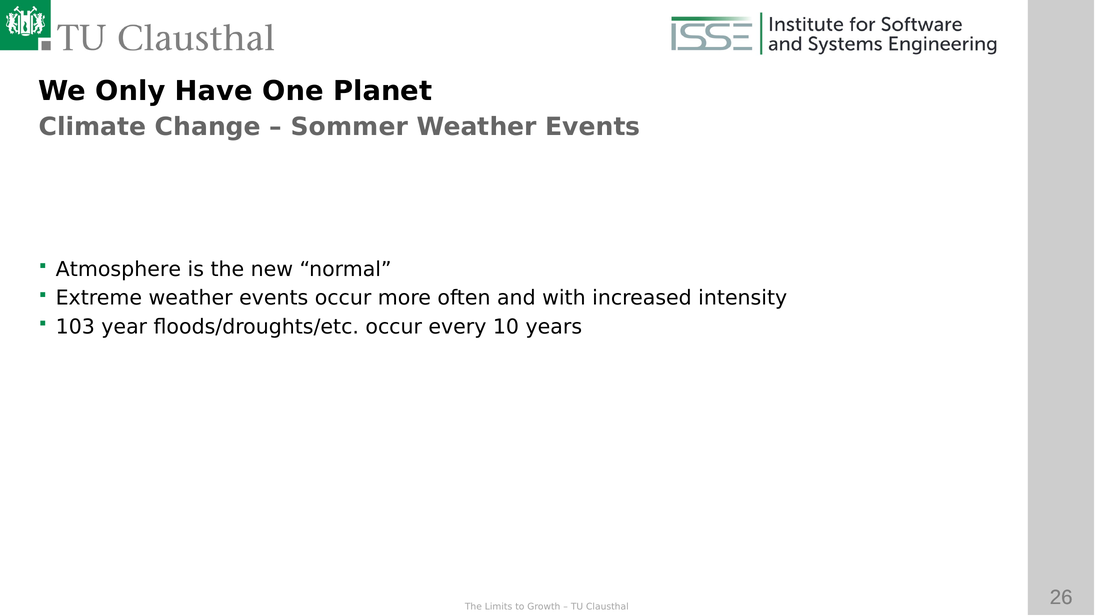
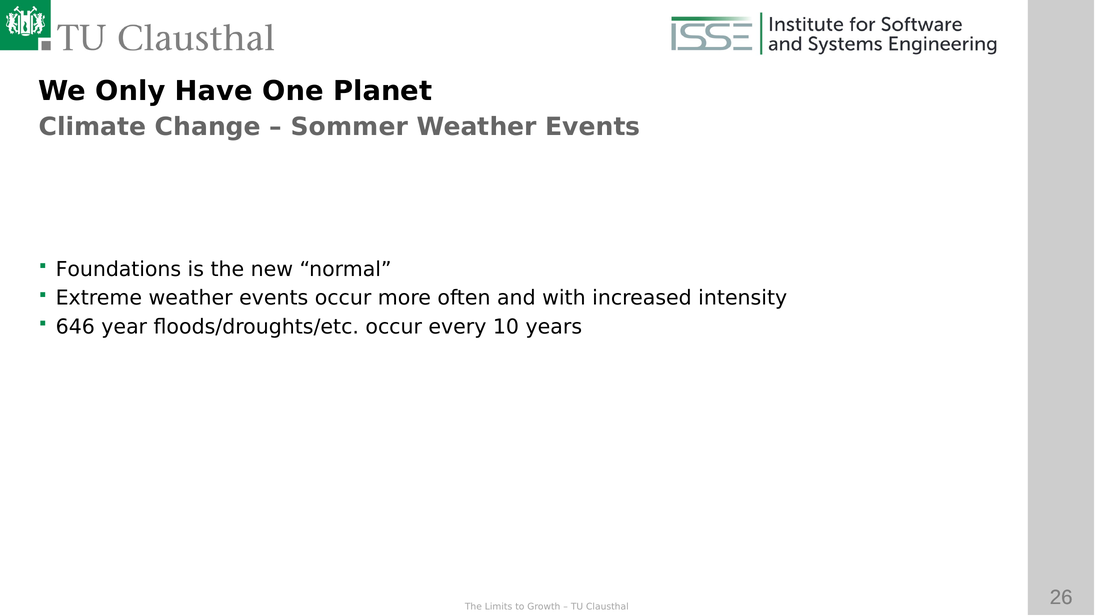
Atmosphere: Atmosphere -> Foundations
103: 103 -> 646
